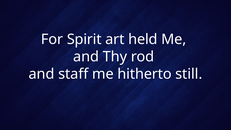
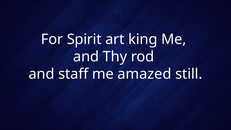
held: held -> king
hitherto: hitherto -> amazed
